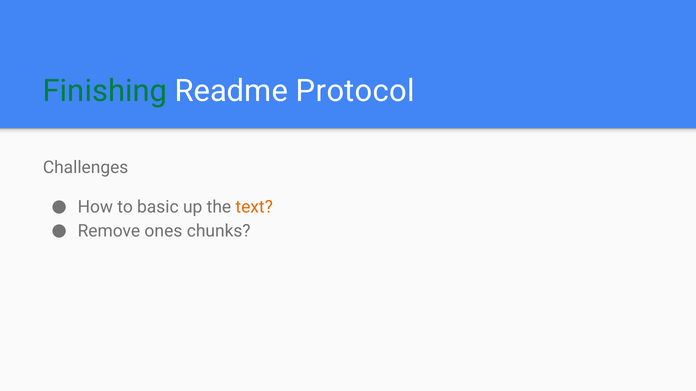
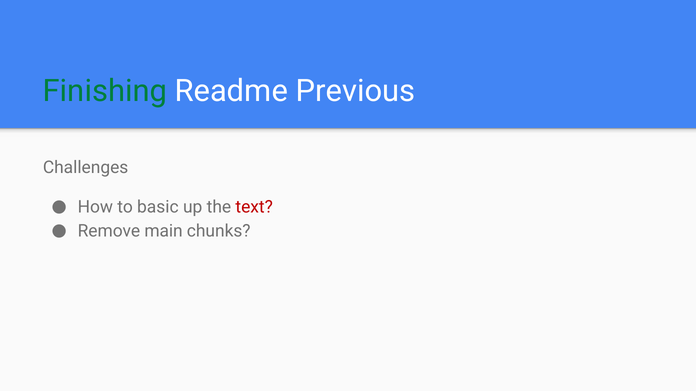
Protocol: Protocol -> Previous
text colour: orange -> red
ones: ones -> main
